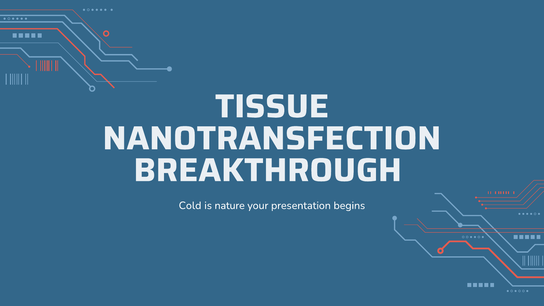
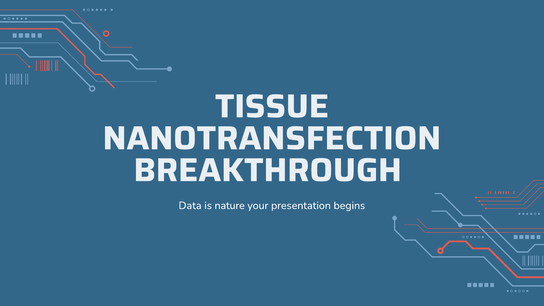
Cold: Cold -> Data
